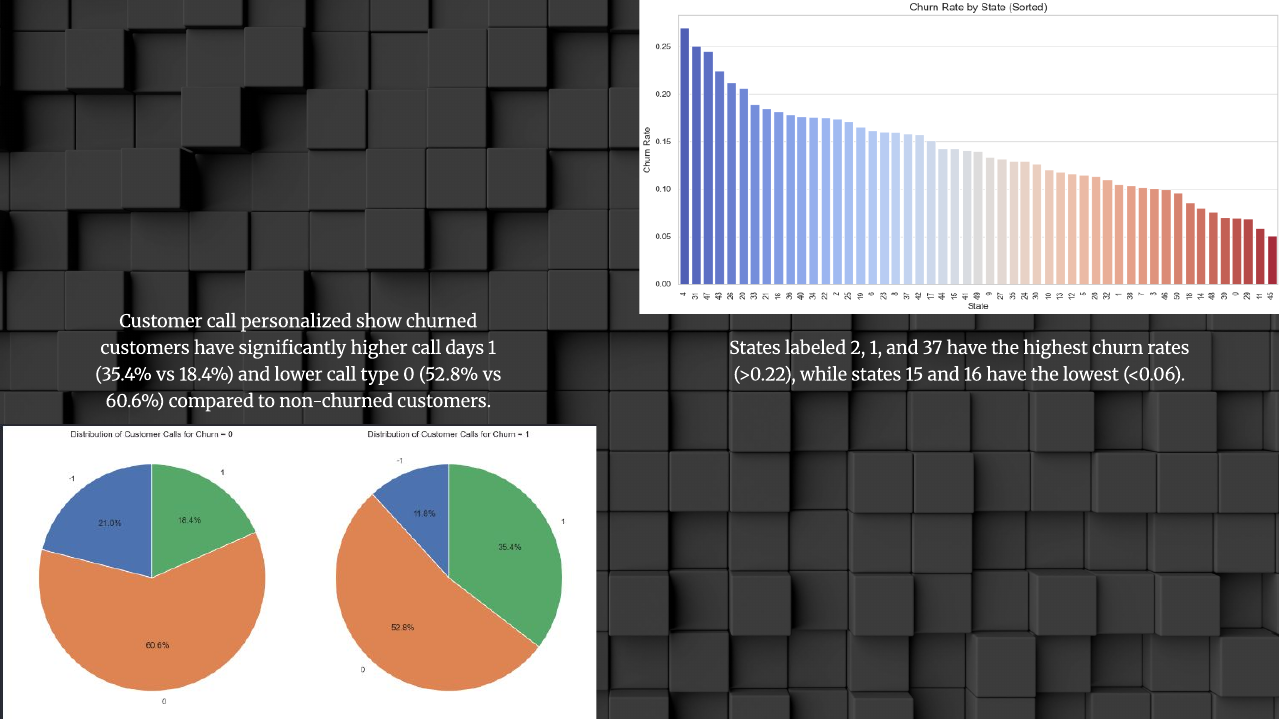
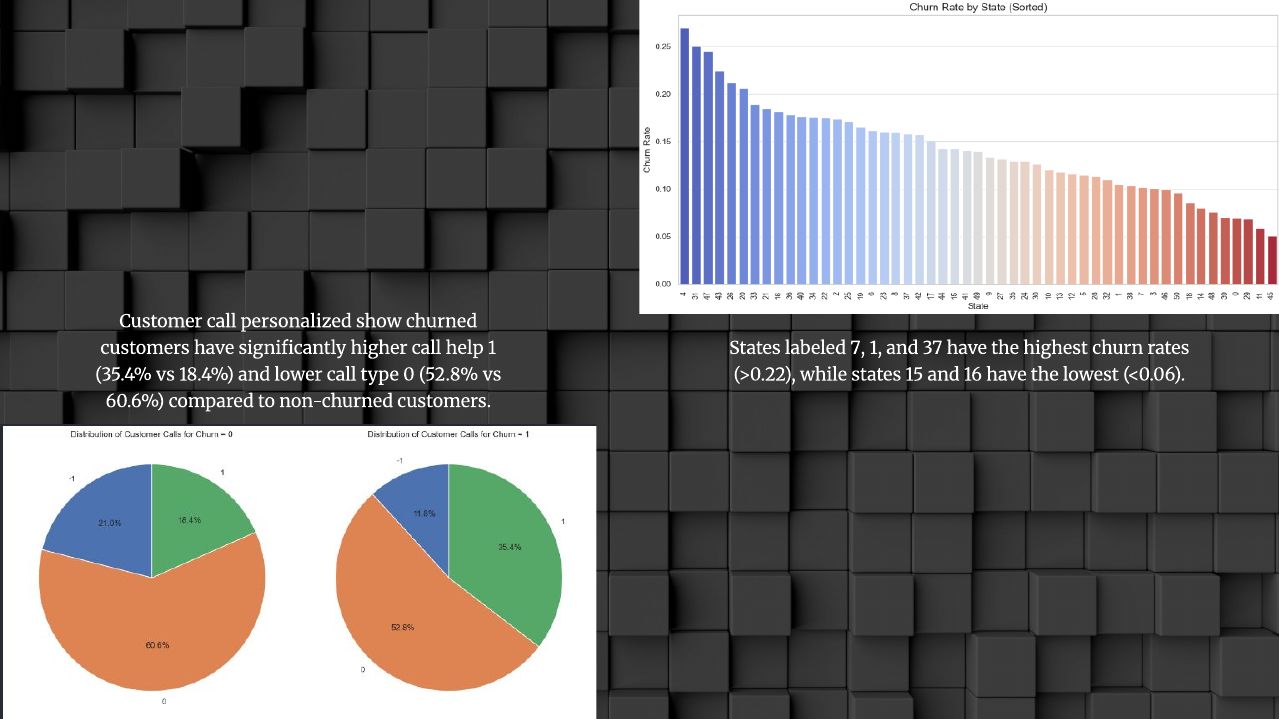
days: days -> help
2: 2 -> 7
